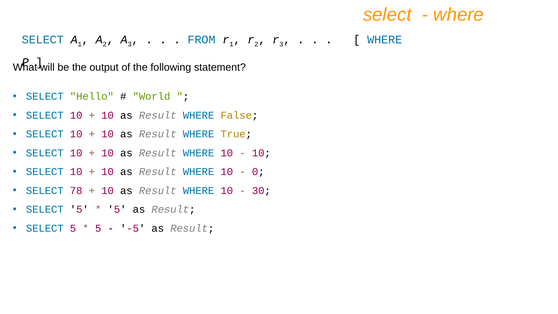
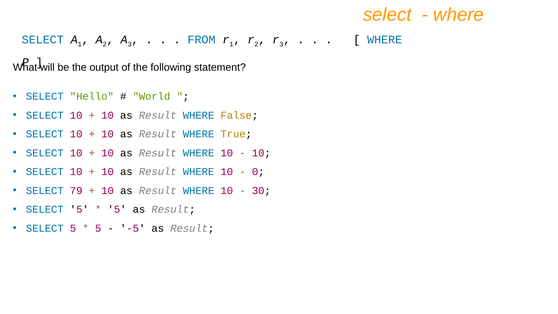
78: 78 -> 79
